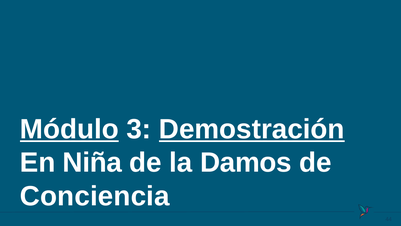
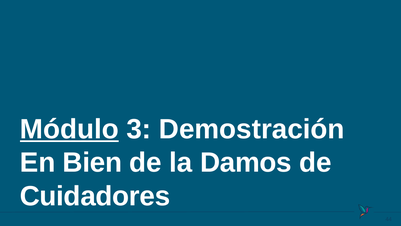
Demostración underline: present -> none
Niña: Niña -> Bien
Conciencia: Conciencia -> Cuidadores
